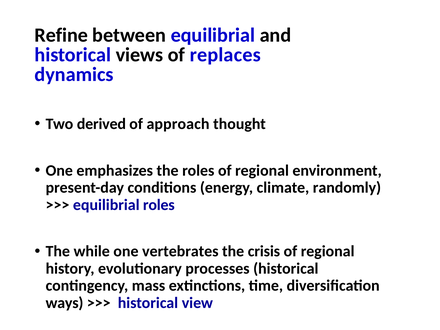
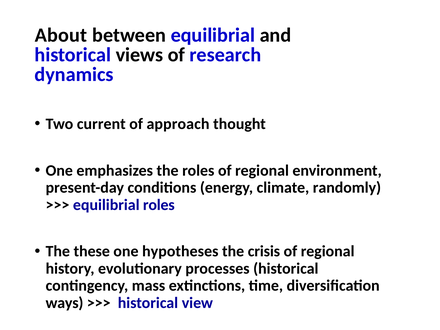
Refine: Refine -> About
replaces: replaces -> research
derived: derived -> current
while: while -> these
vertebrates: vertebrates -> hypotheses
